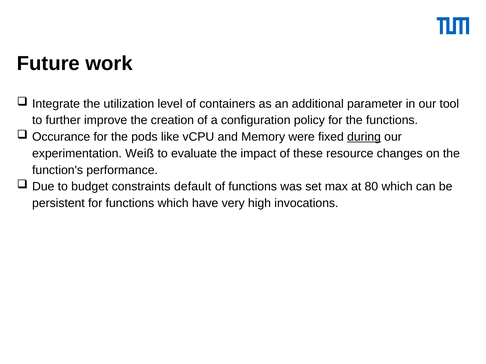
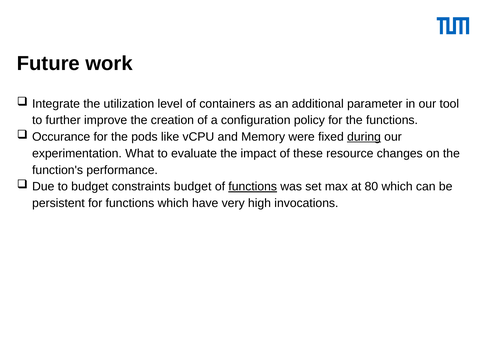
Weiß: Weiß -> What
constraints default: default -> budget
functions at (253, 187) underline: none -> present
